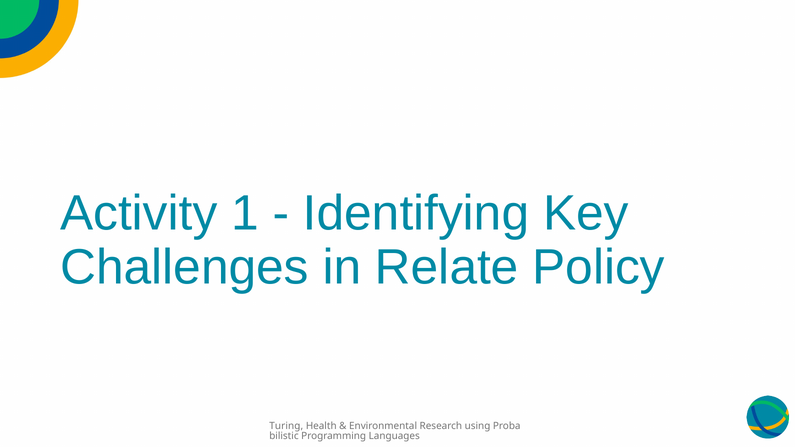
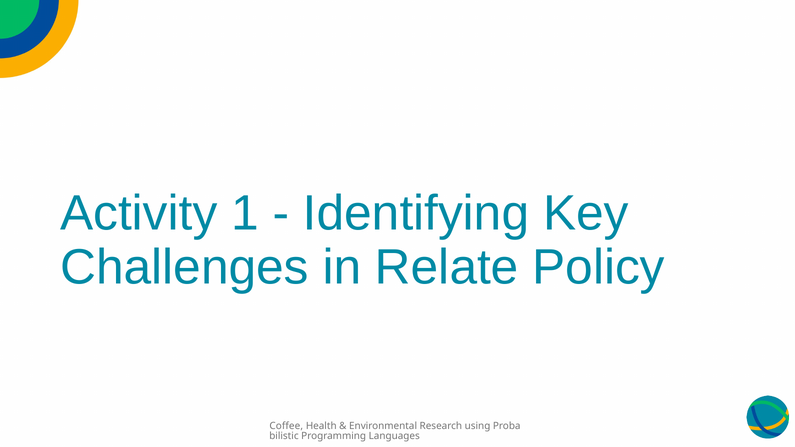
Turing: Turing -> Coffee
